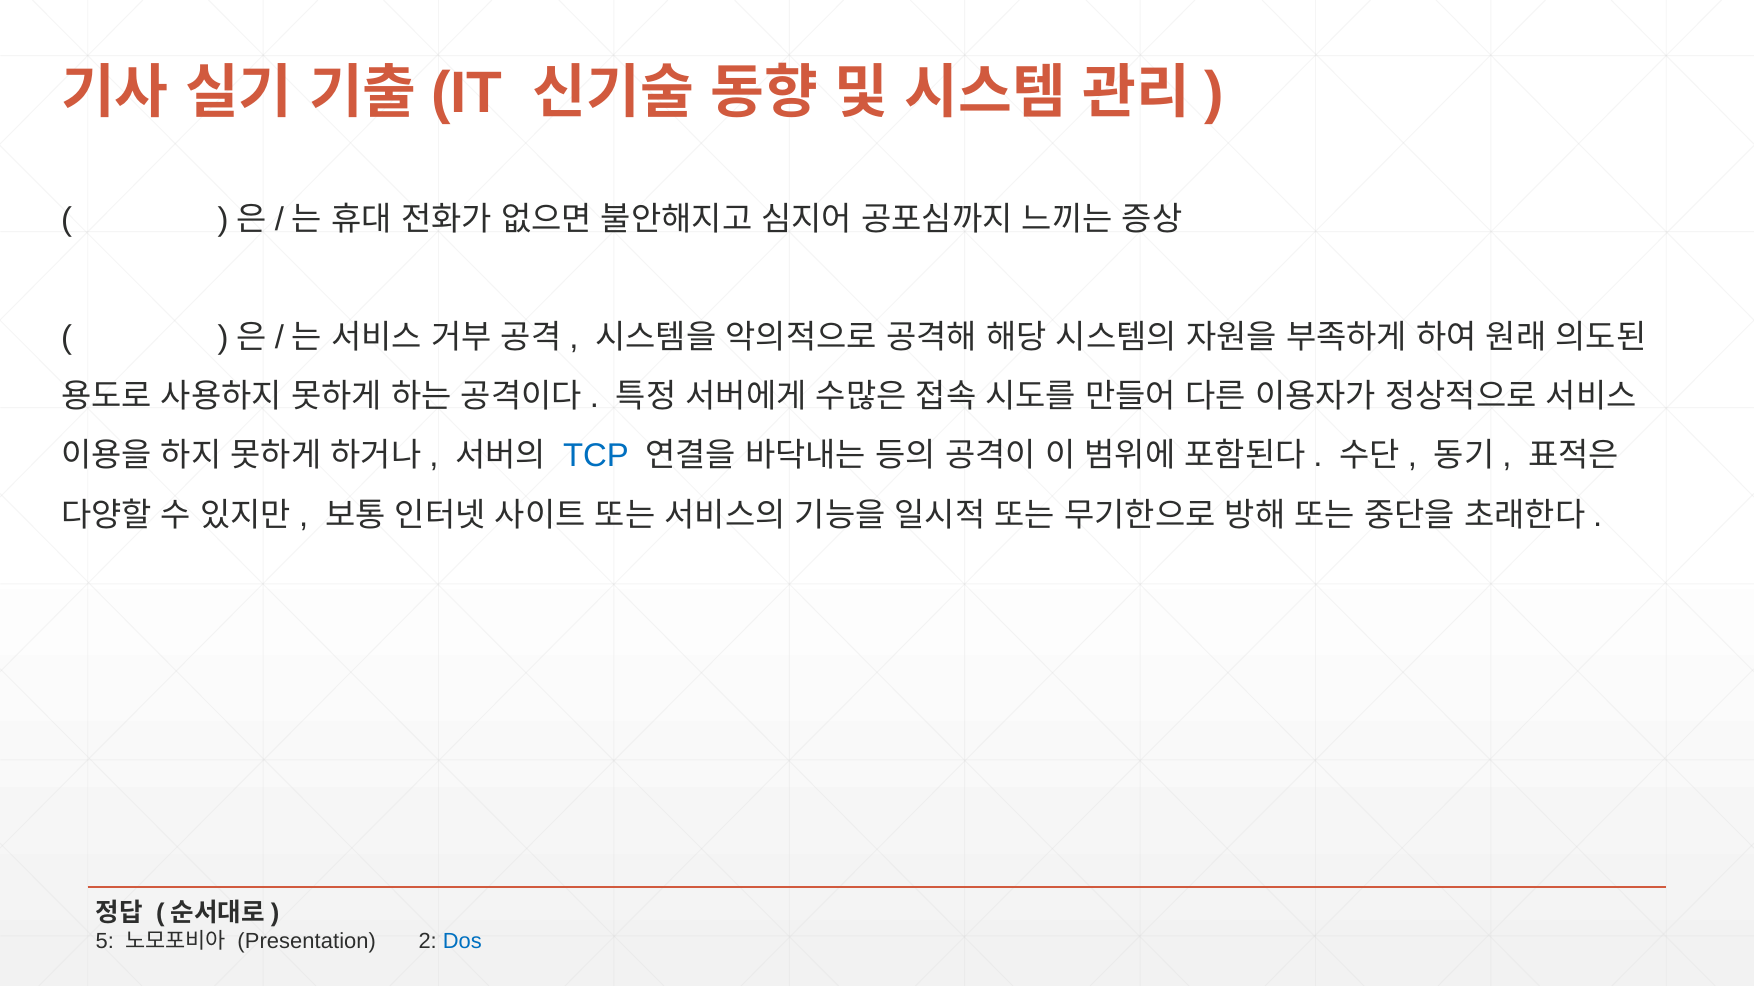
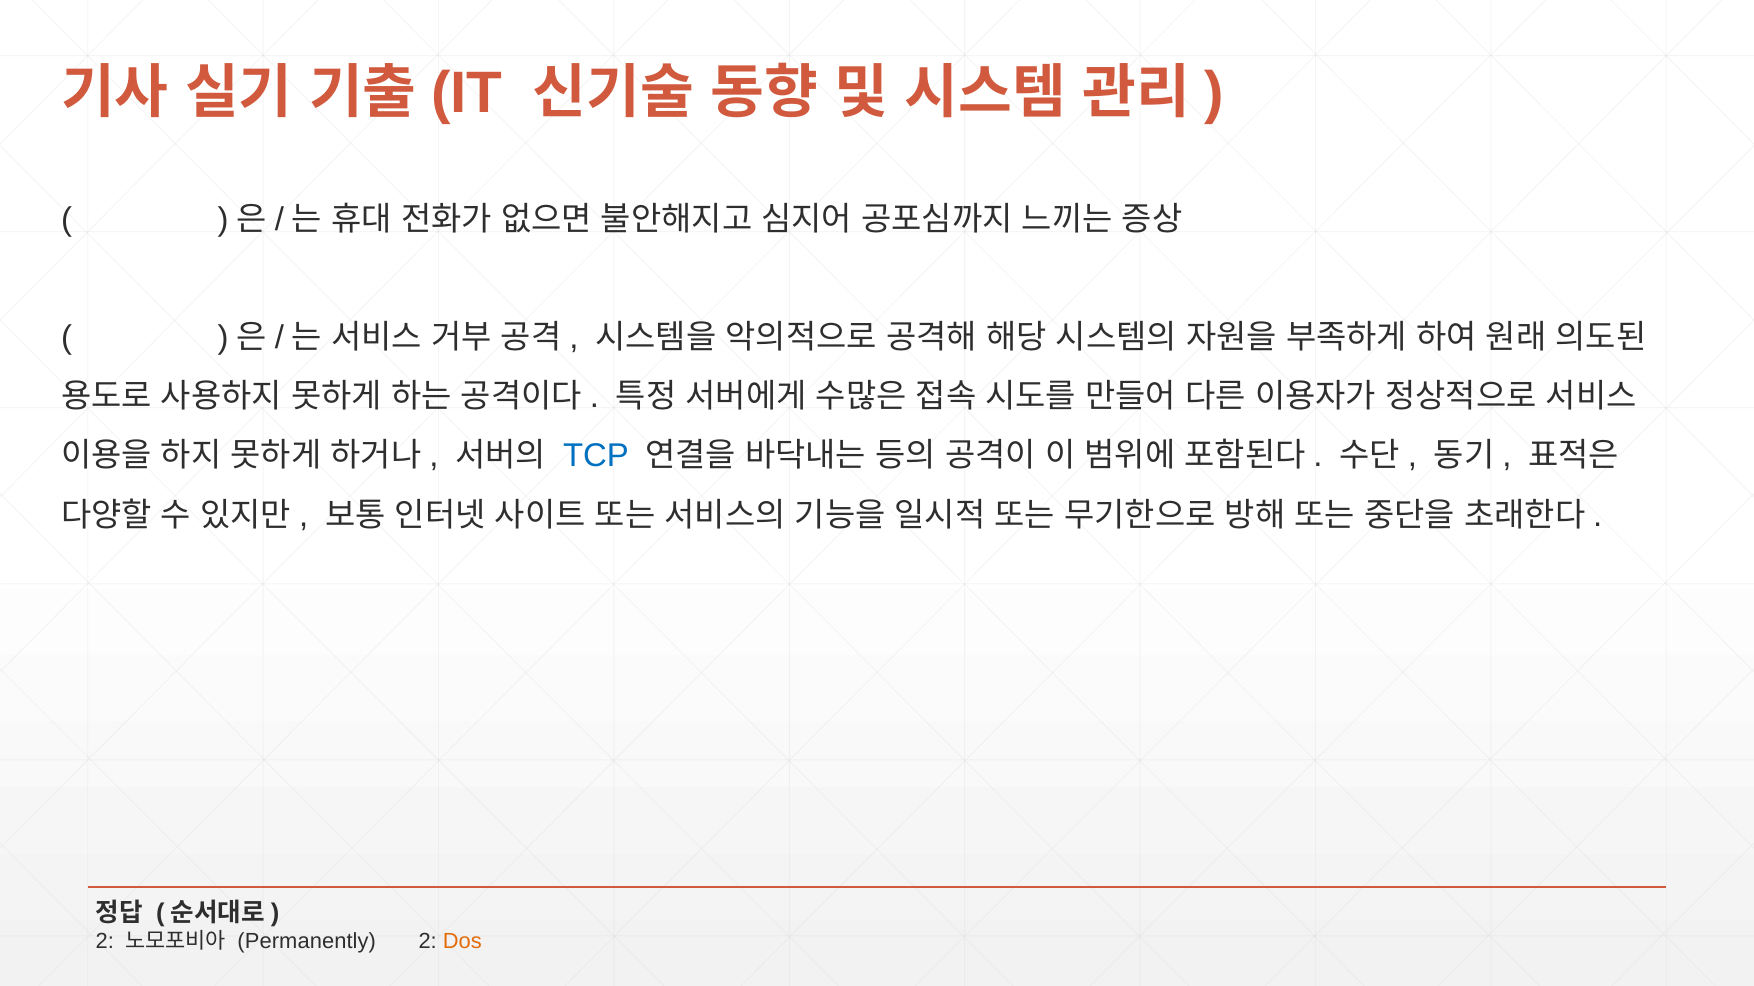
5 at (105, 941): 5 -> 2
Presentation: Presentation -> Permanently
Dos colour: blue -> orange
